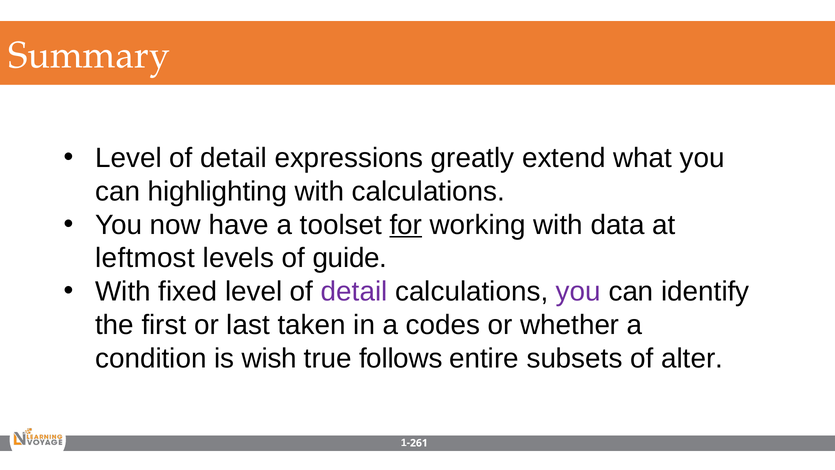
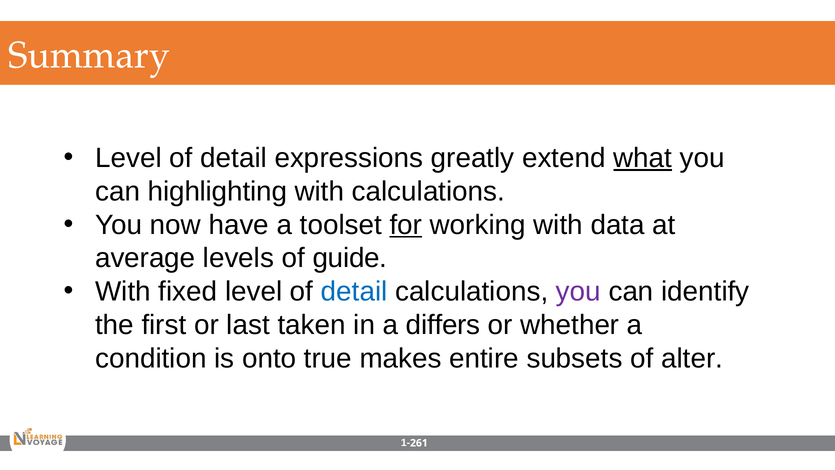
what underline: none -> present
leftmost: leftmost -> average
detail at (354, 292) colour: purple -> blue
codes: codes -> differs
wish: wish -> onto
follows: follows -> makes
